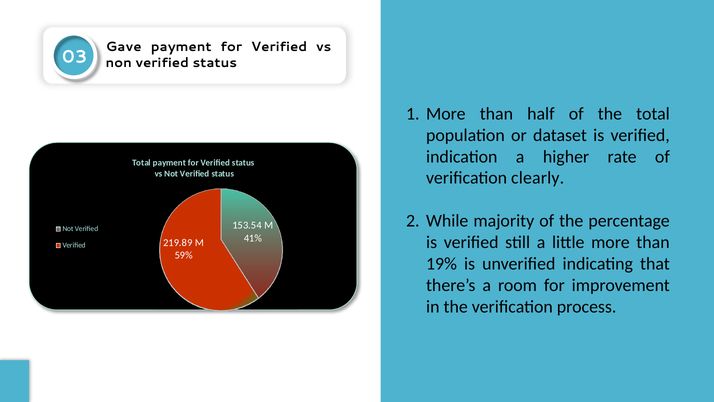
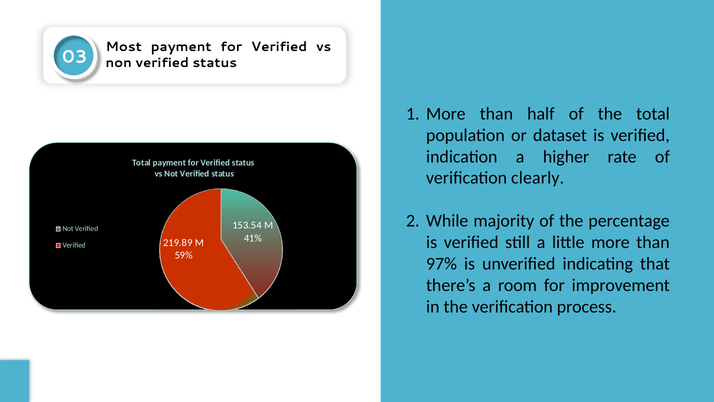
Gave: Gave -> Most
19%: 19% -> 97%
